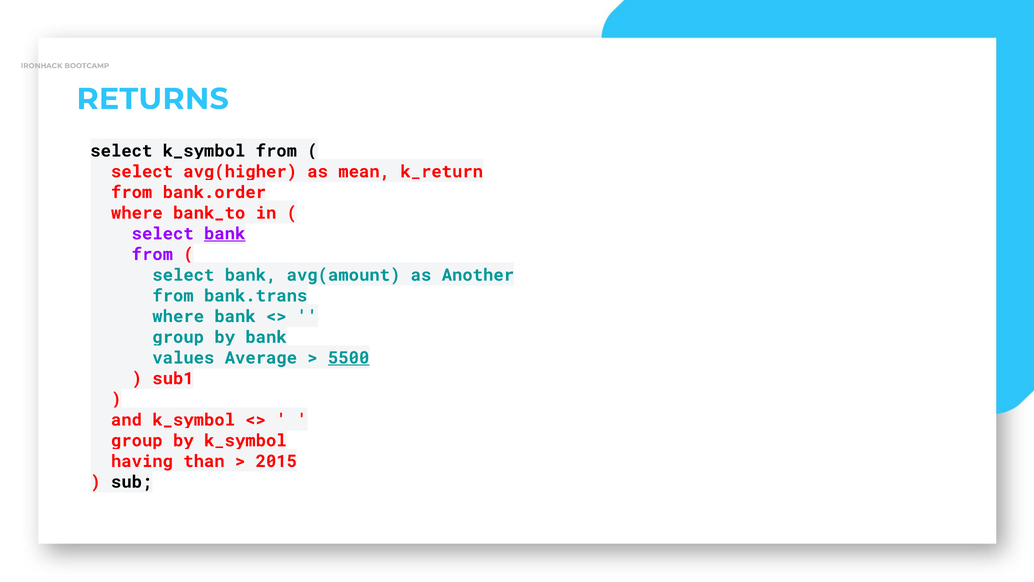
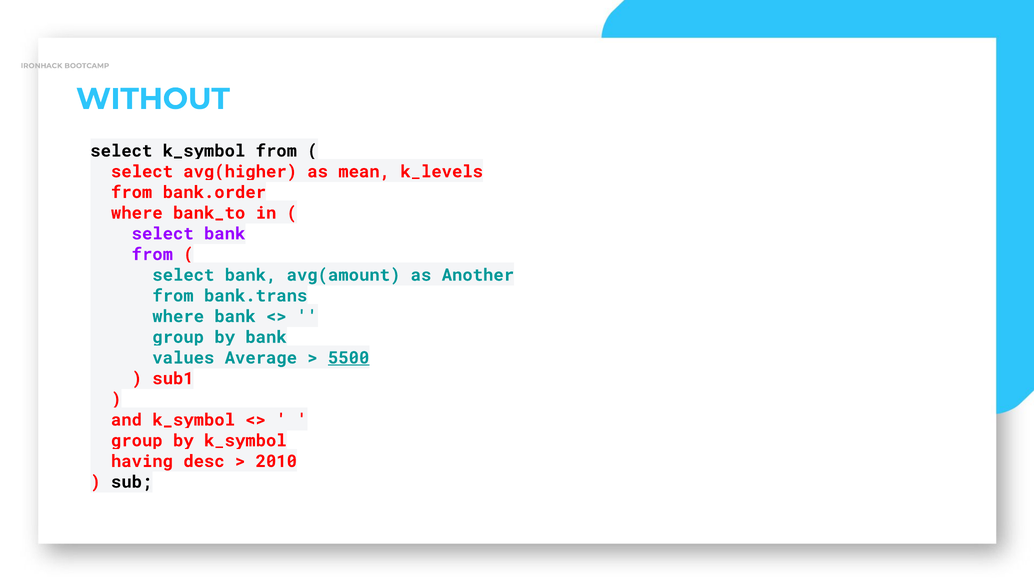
RETURNS: RETURNS -> WITHOUT
k_return: k_return -> k_levels
bank at (225, 234) underline: present -> none
than: than -> desc
2015: 2015 -> 2010
